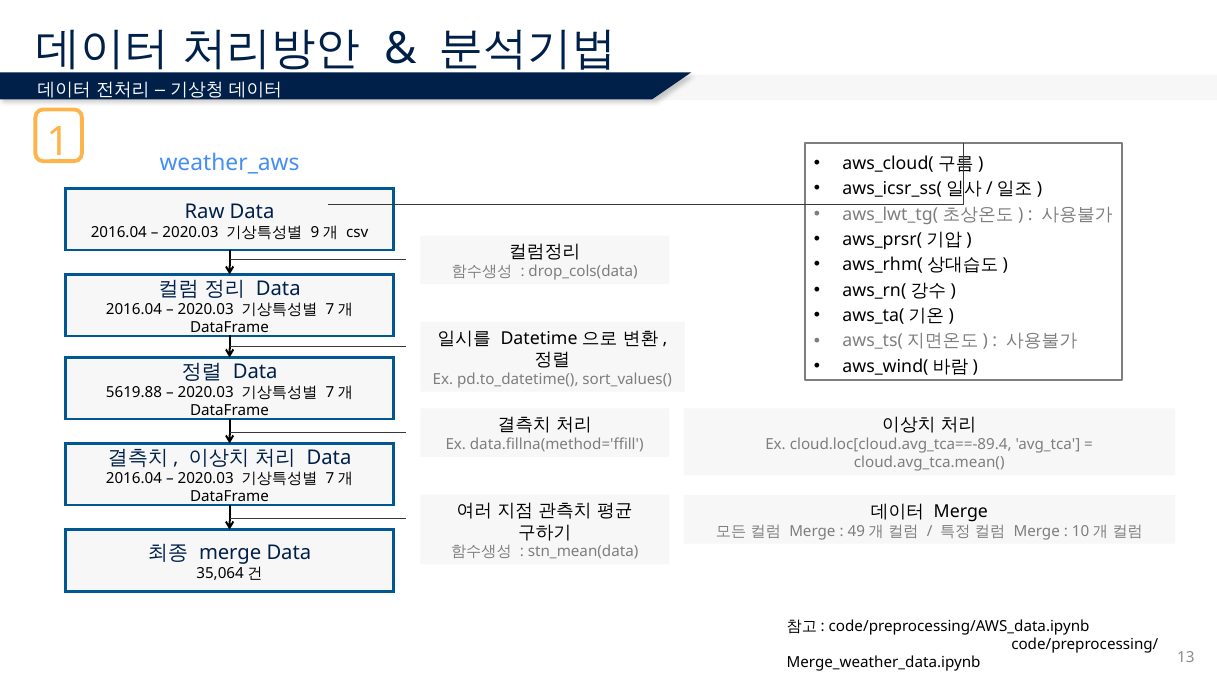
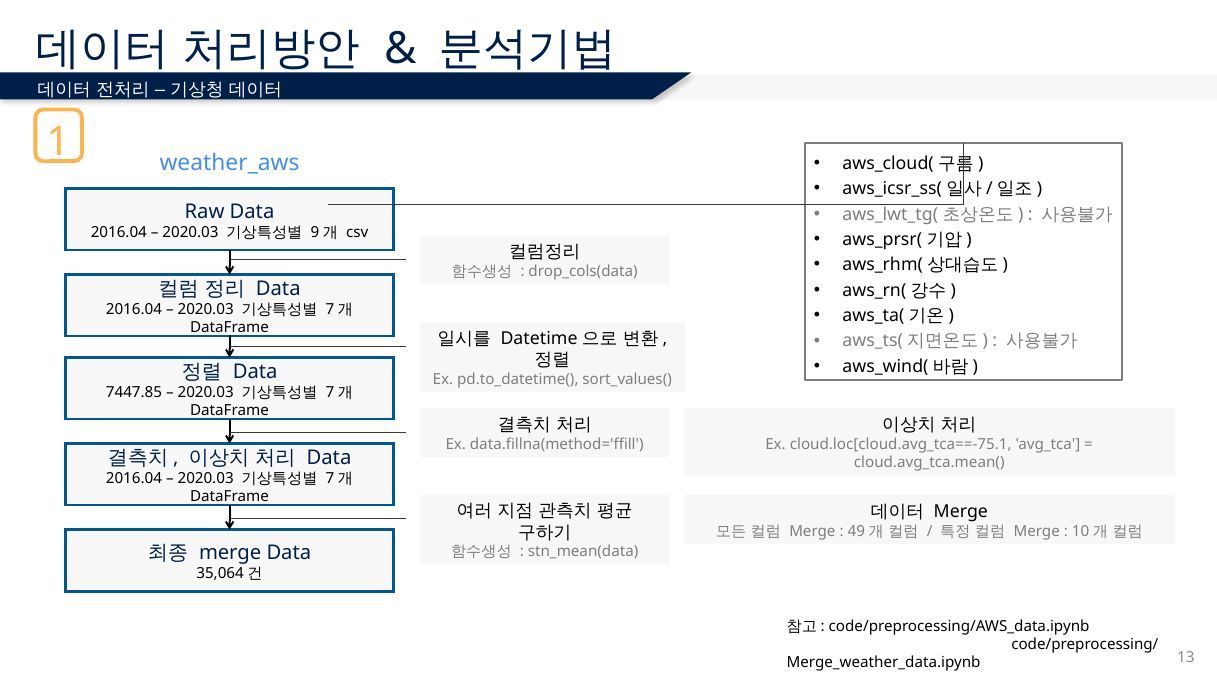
5619.88: 5619.88 -> 7447.85
cloud.loc[cloud.avg_tca==-89.4: cloud.loc[cloud.avg_tca==-89.4 -> cloud.loc[cloud.avg_tca==-75.1
